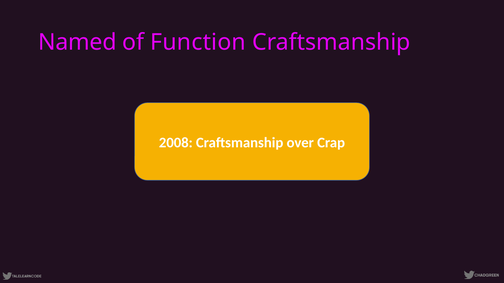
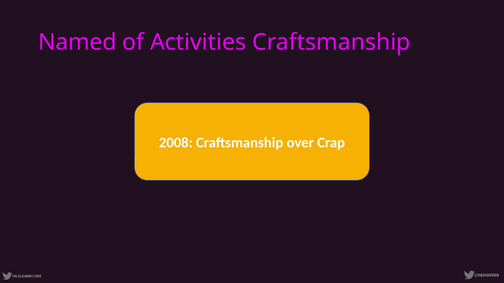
Function: Function -> Activities
